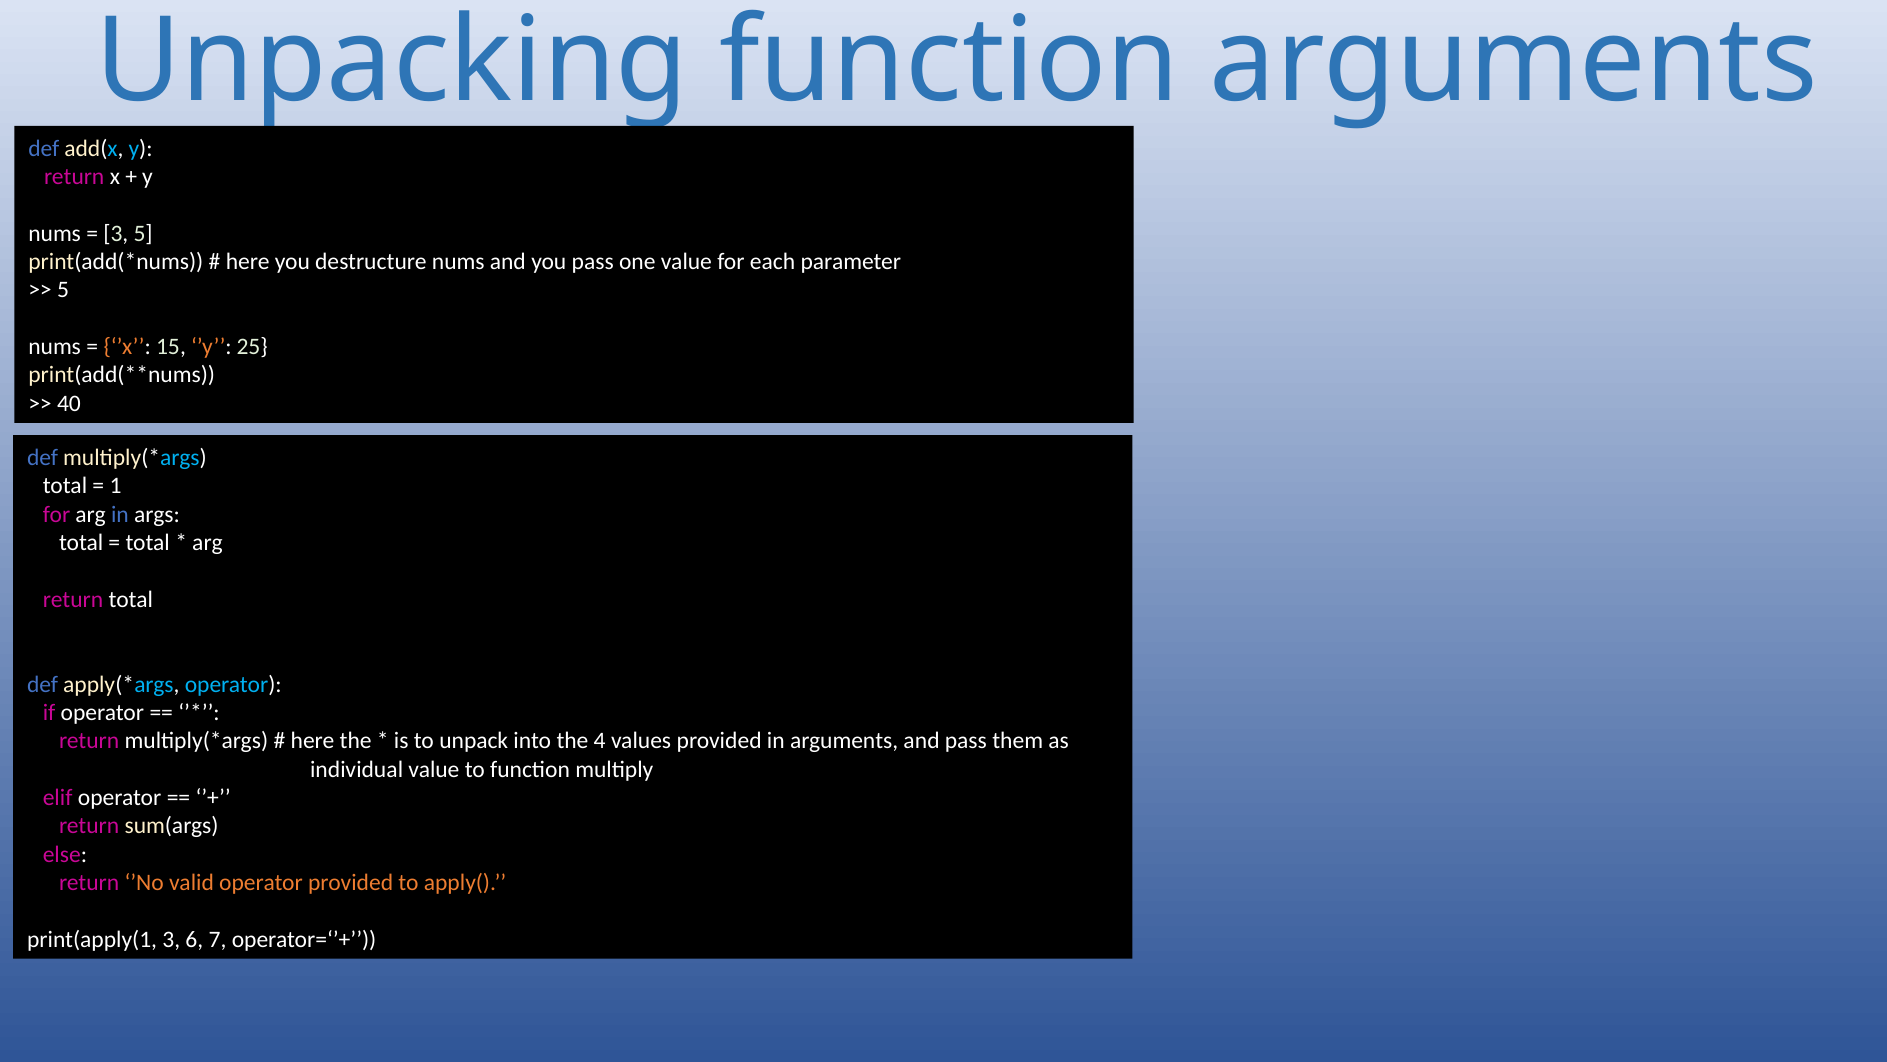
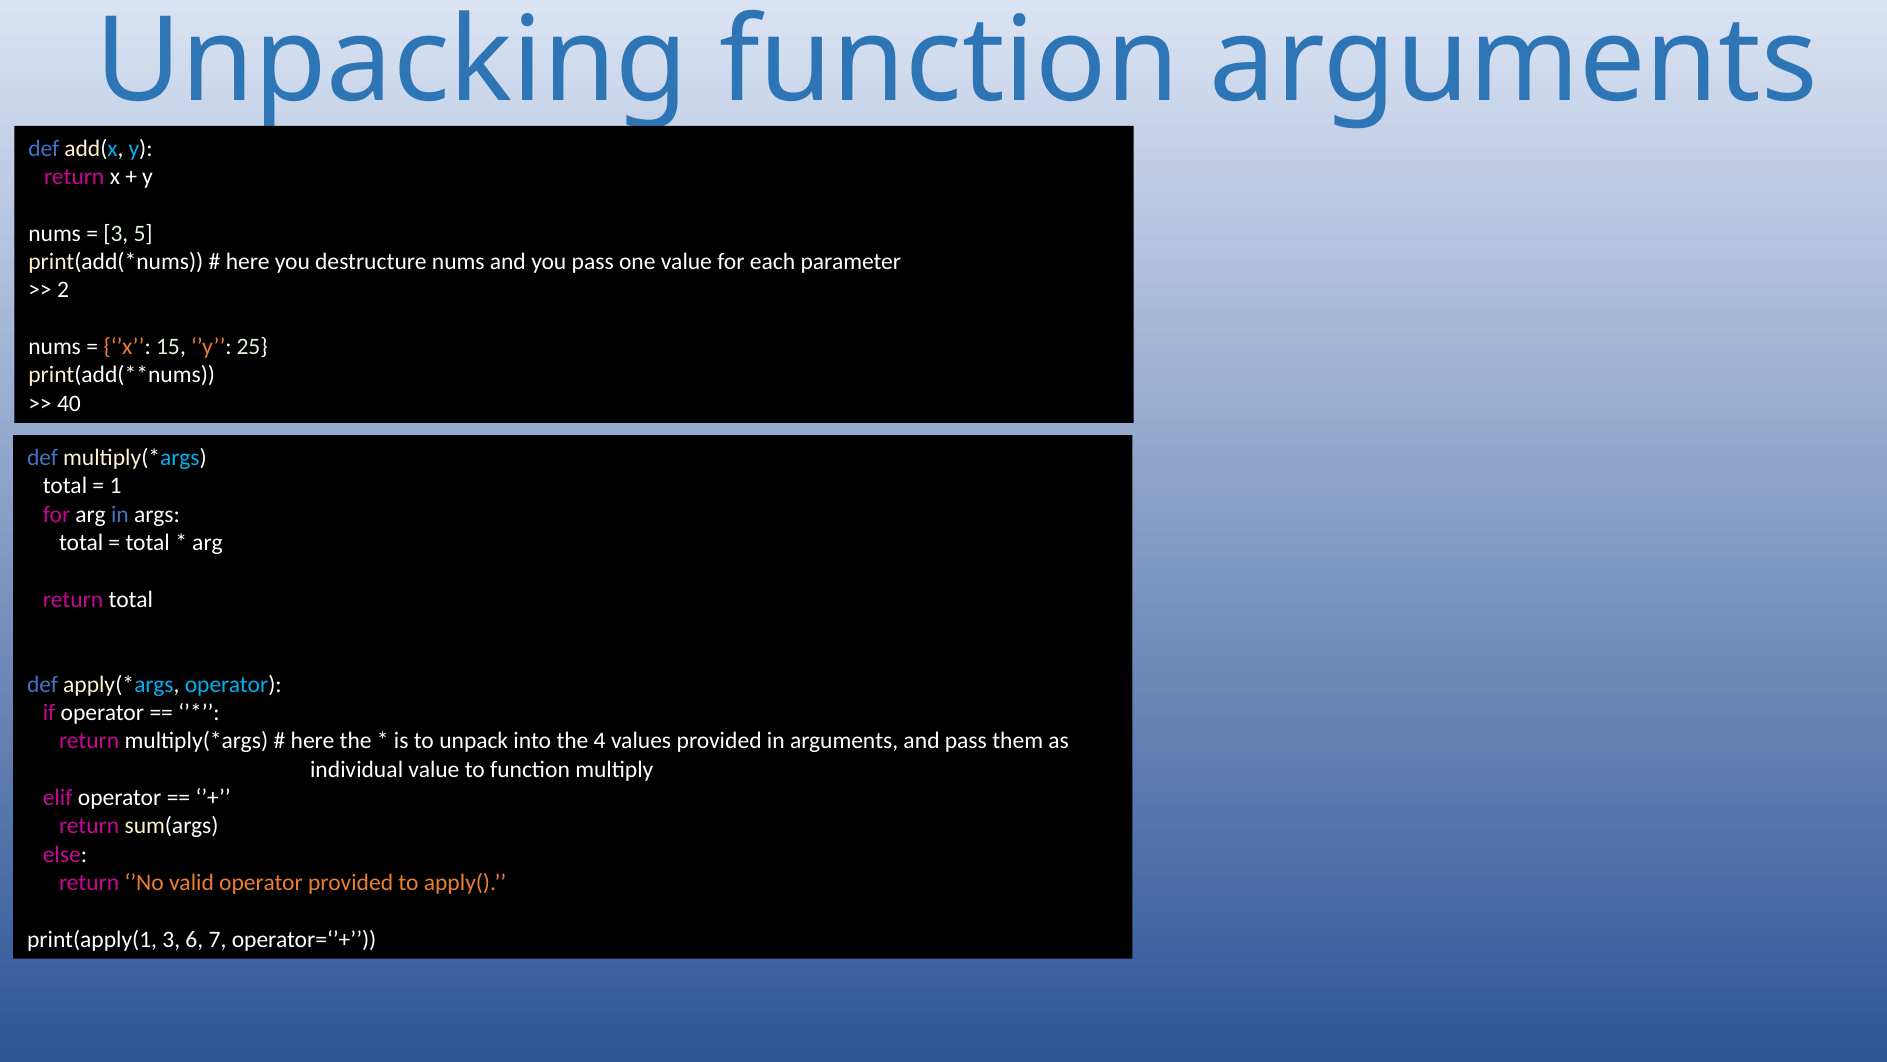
5 at (63, 290): 5 -> 2
